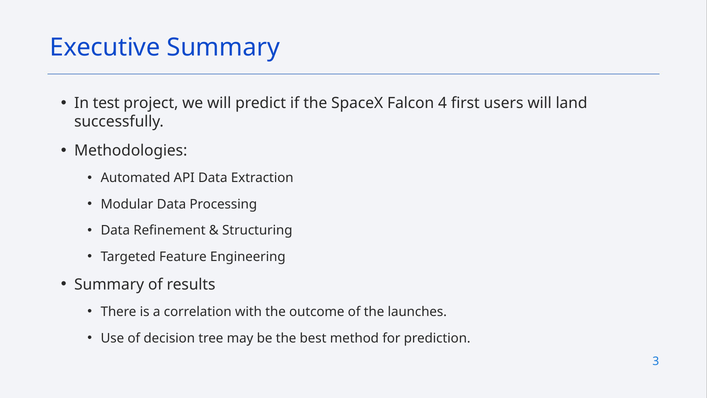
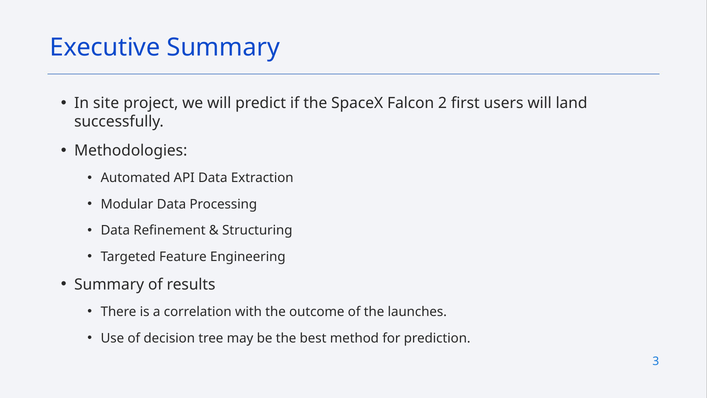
test: test -> site
4: 4 -> 2
